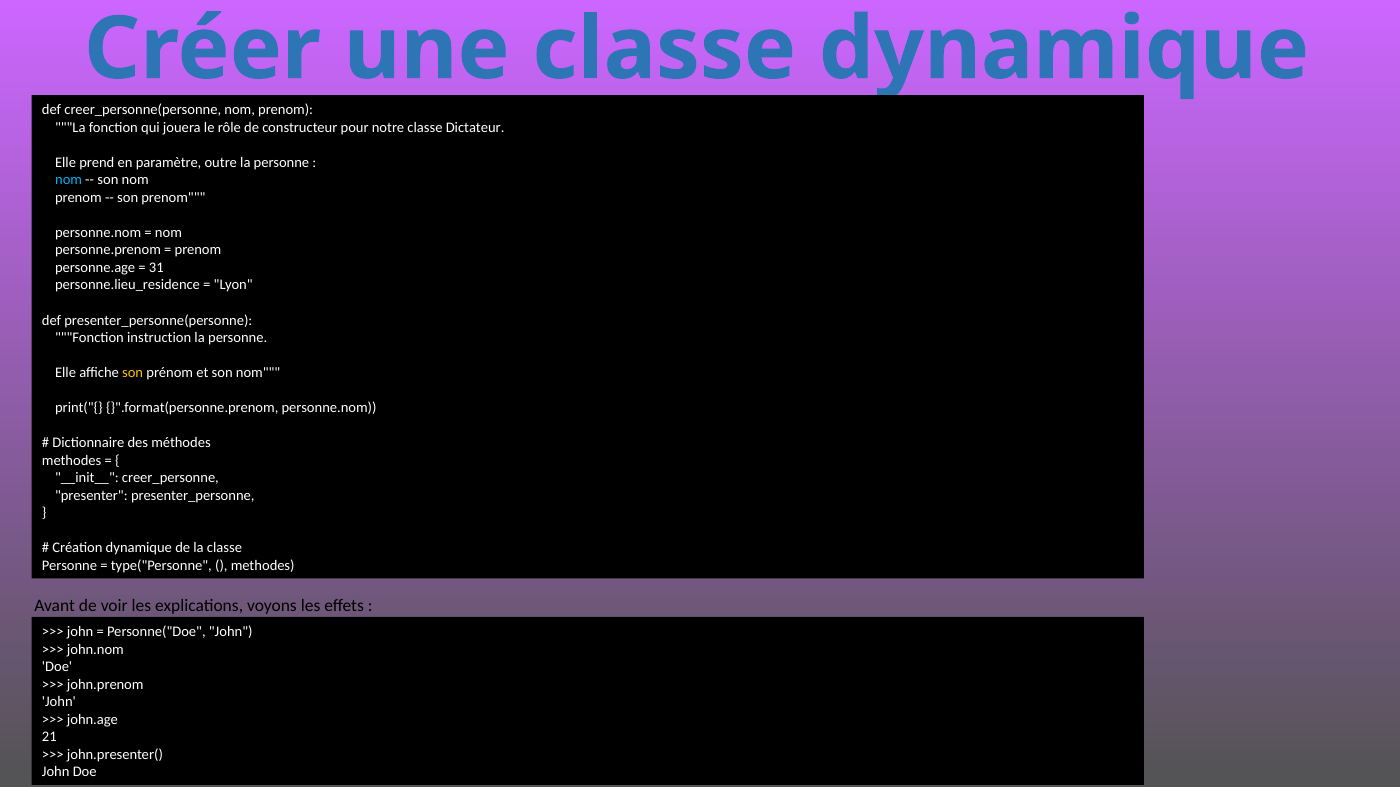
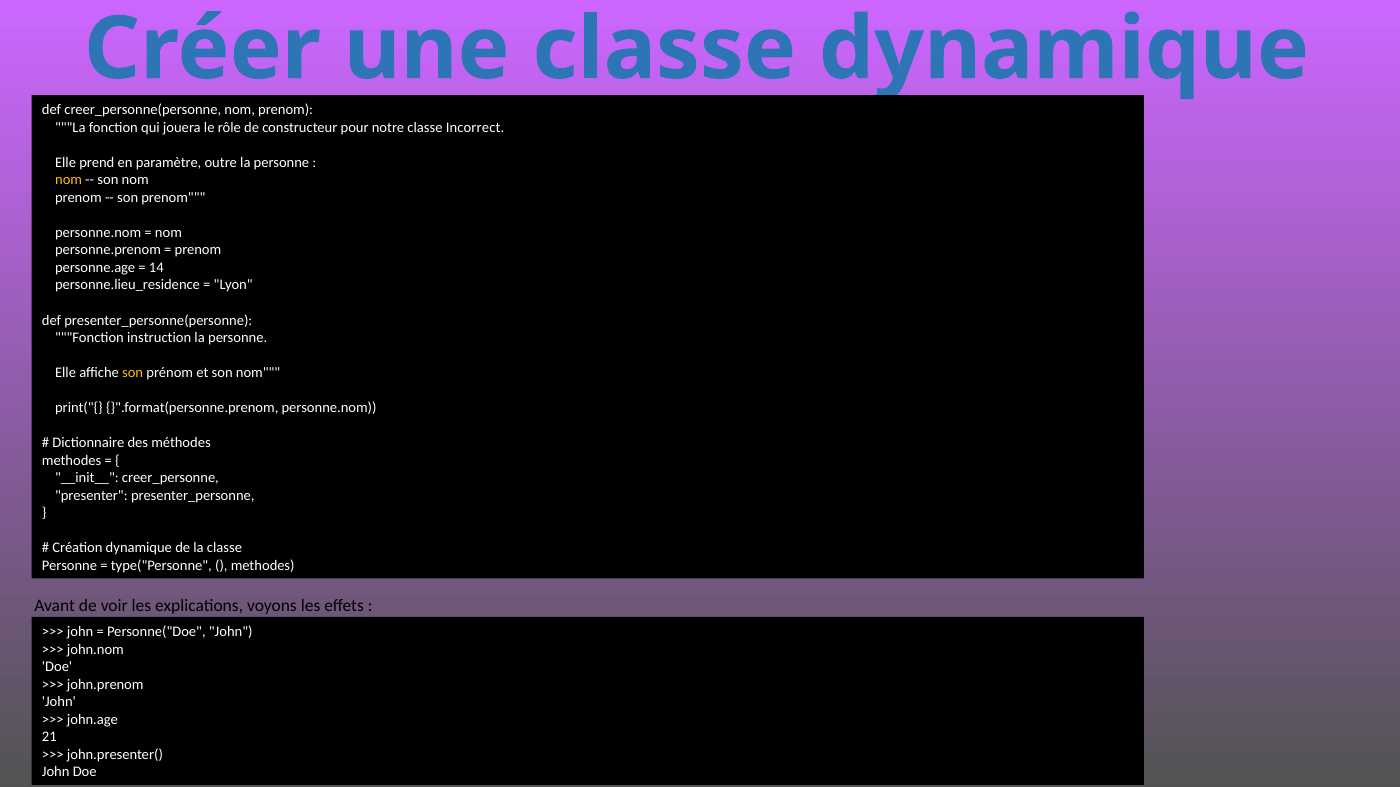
Dictateur: Dictateur -> Incorrect
nom at (69, 180) colour: light blue -> yellow
31: 31 -> 14
